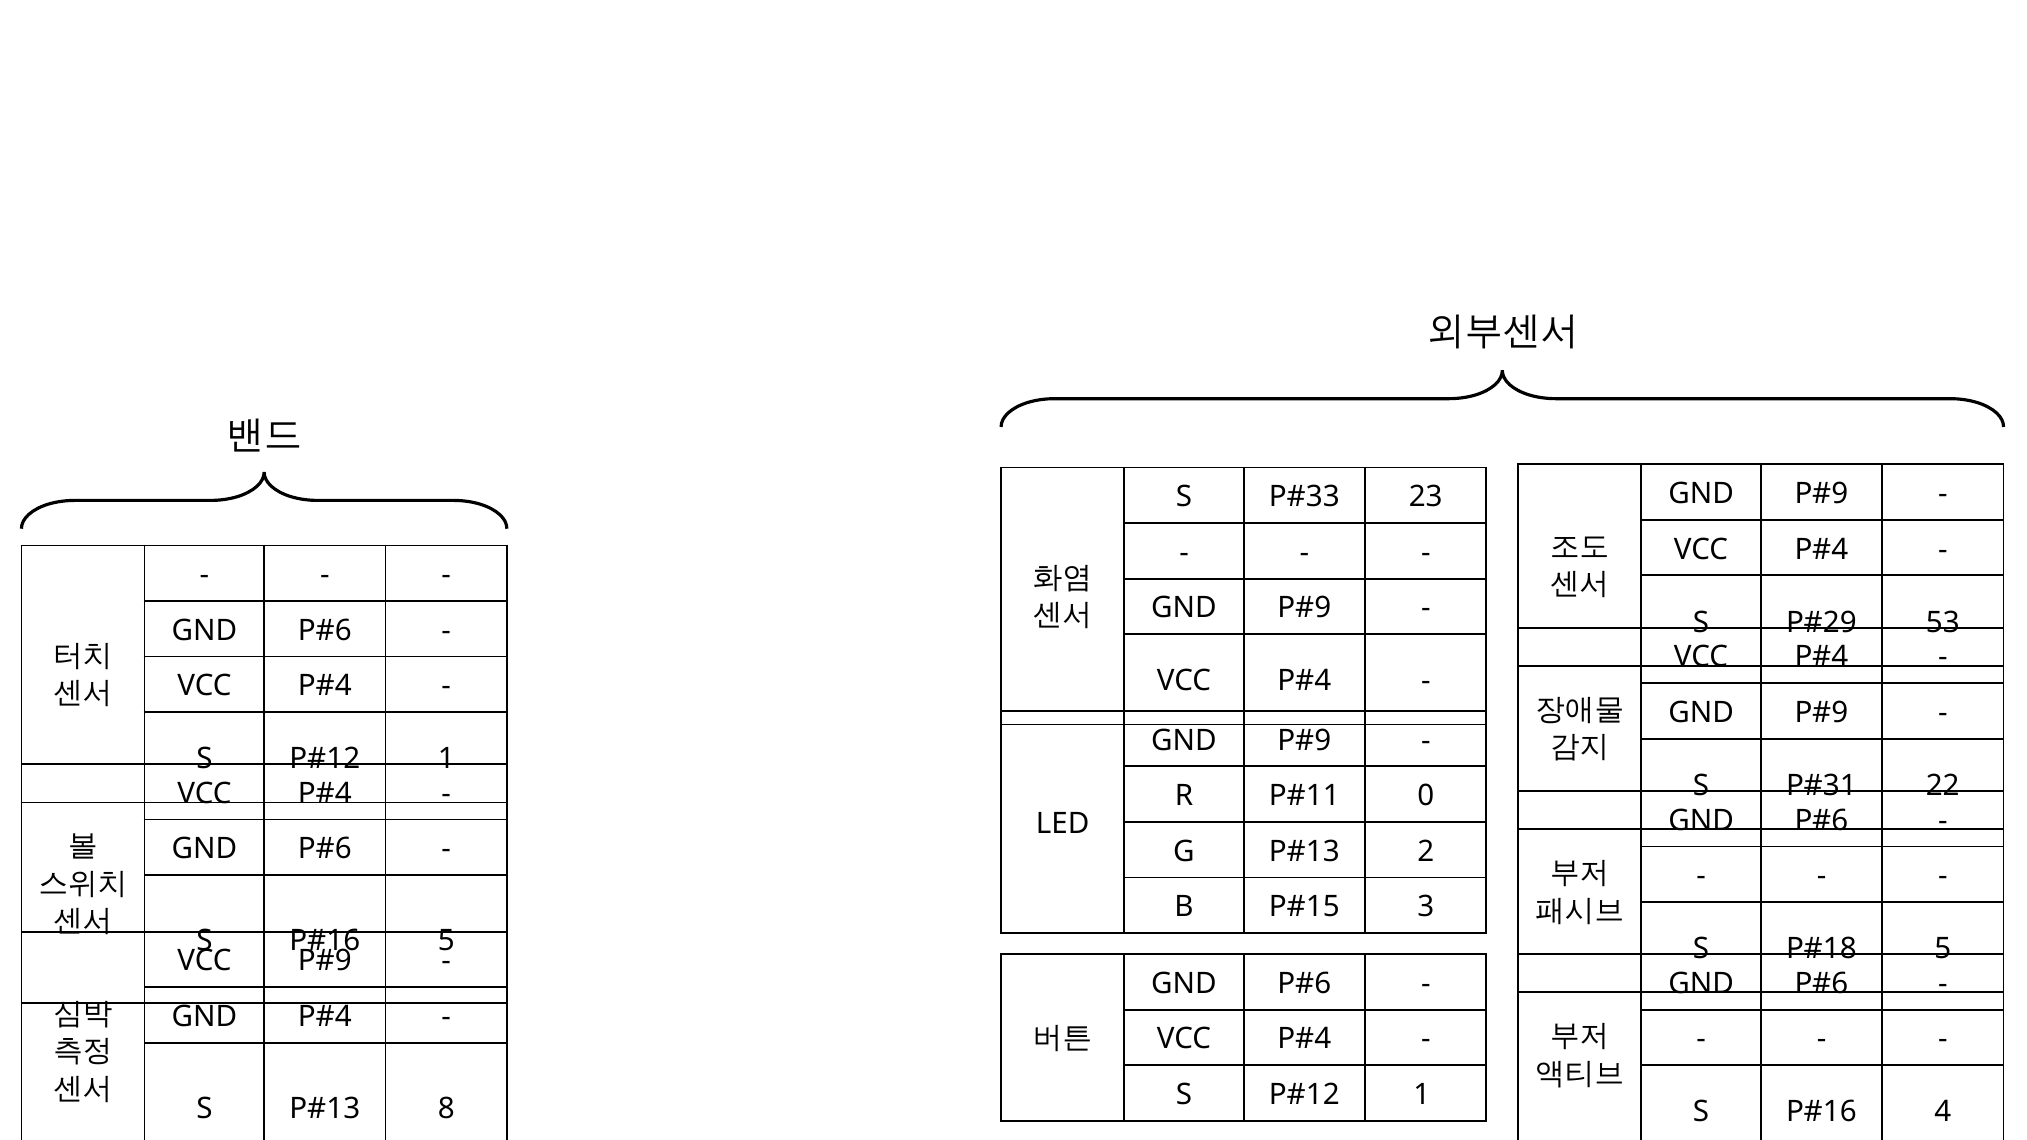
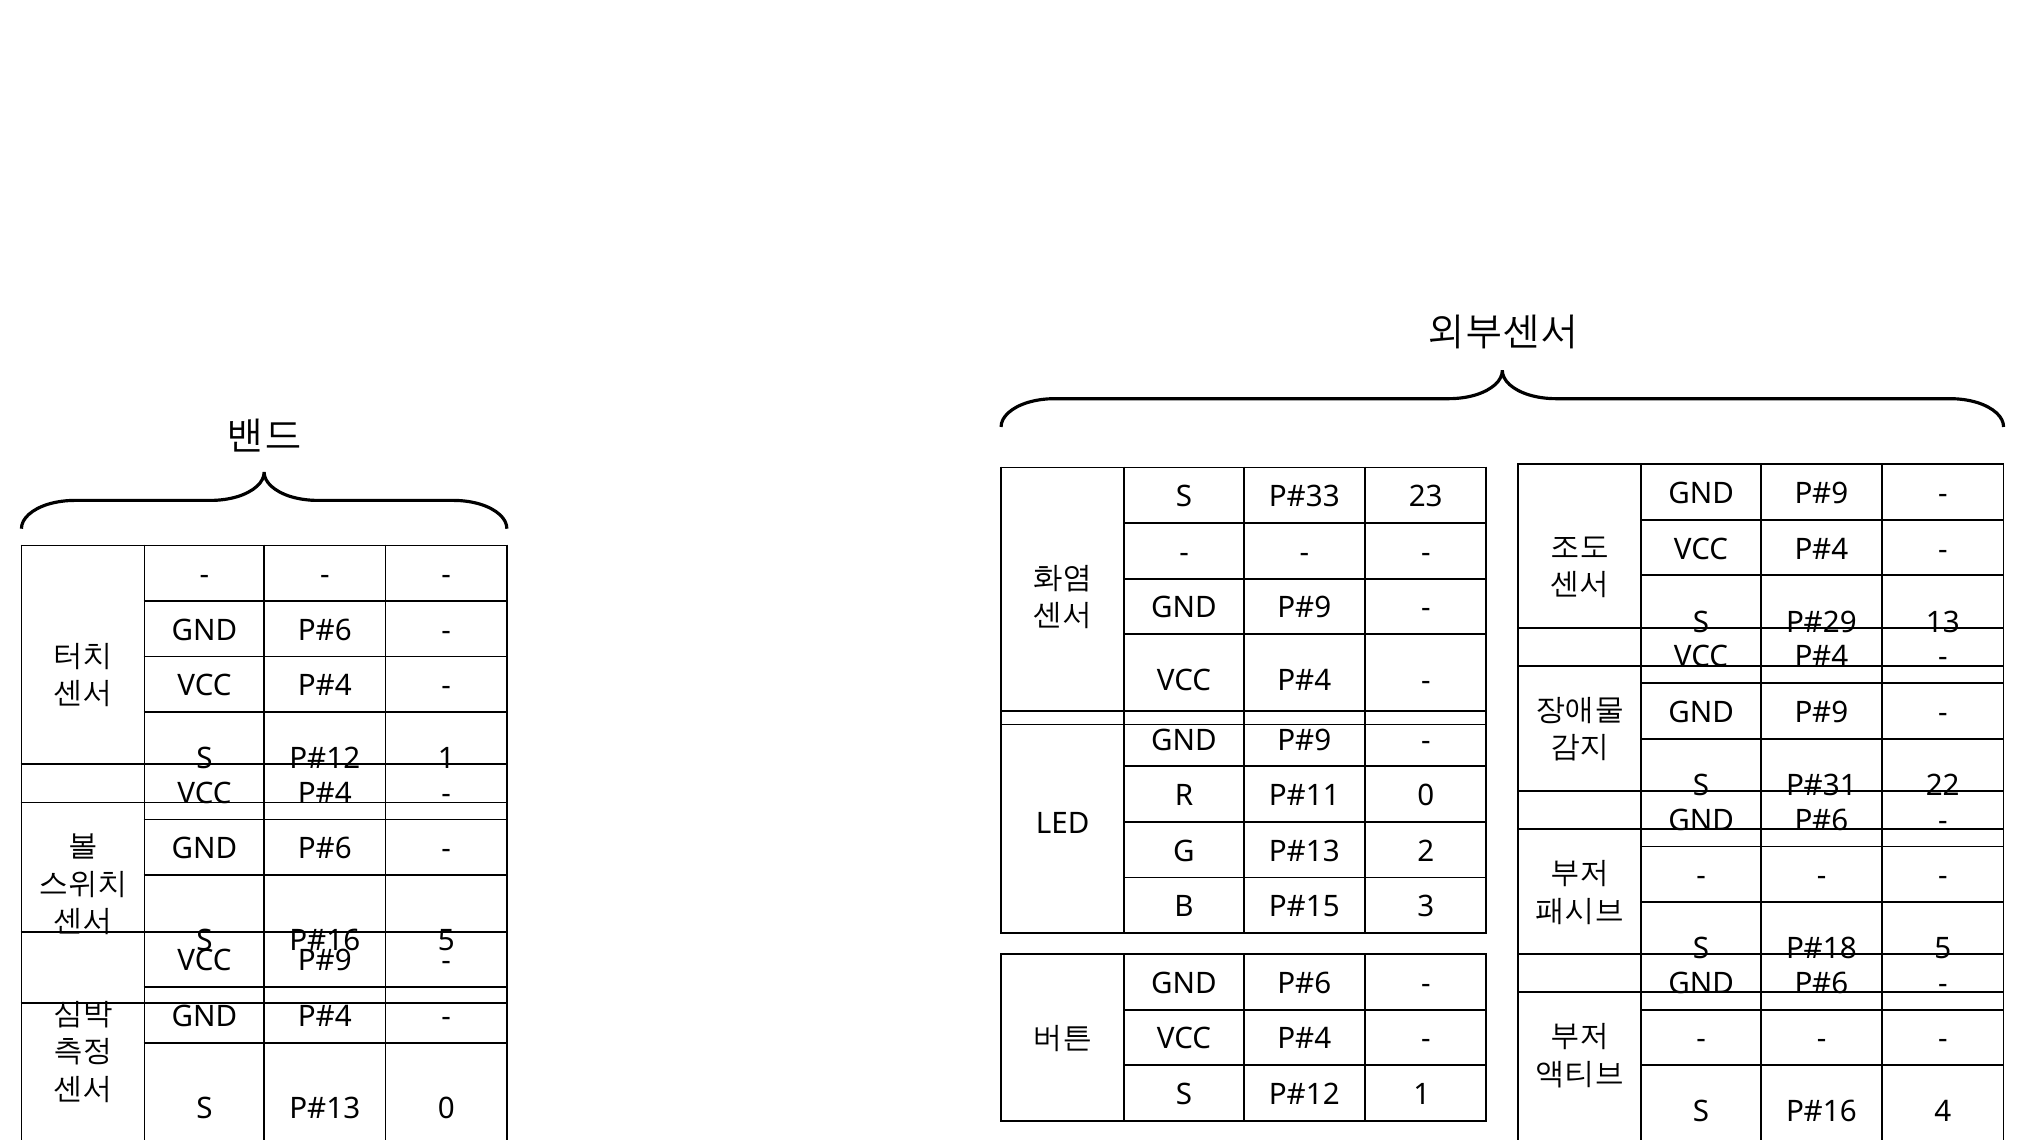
53: 53 -> 13
8 at (446, 1109): 8 -> 0
